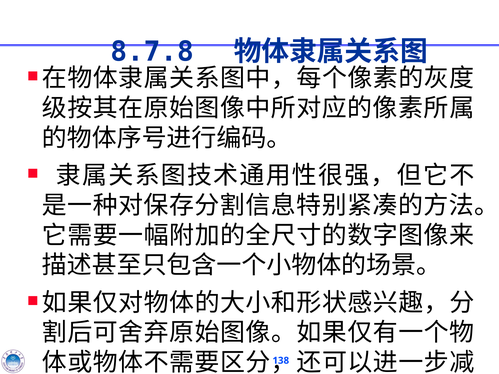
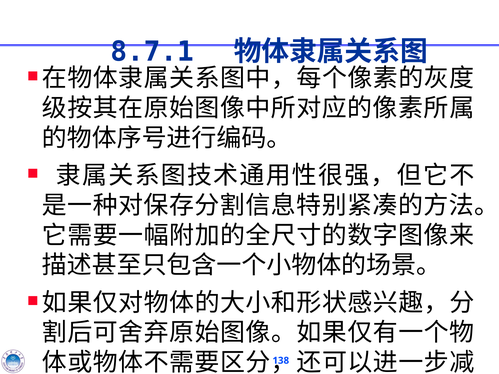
8.7.8: 8.7.8 -> 8.7.1
